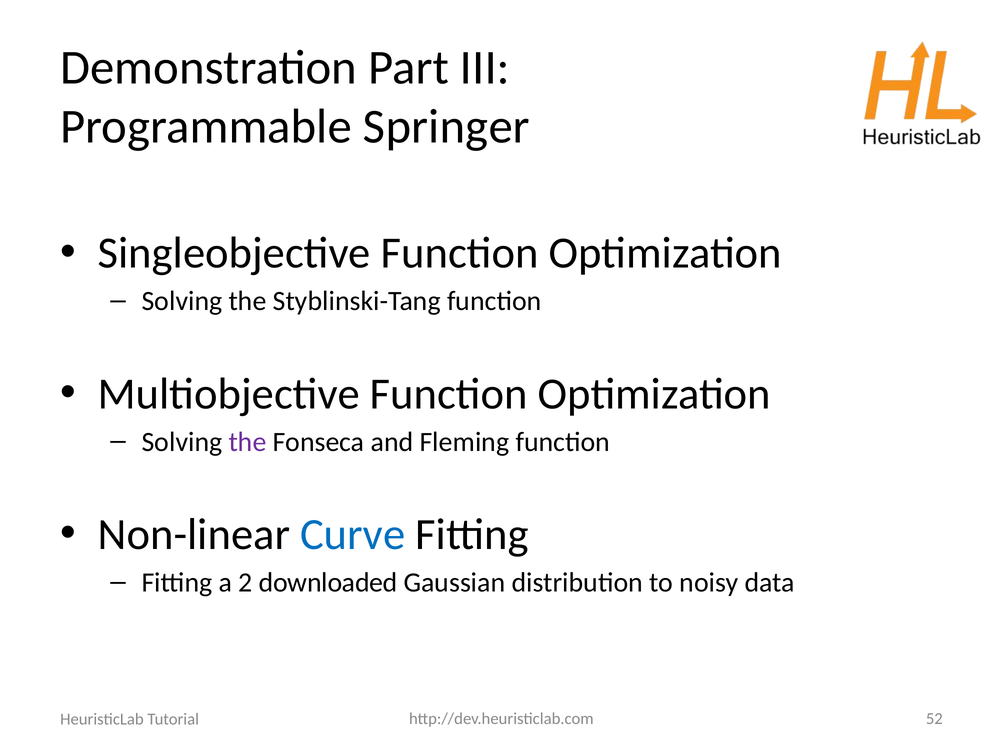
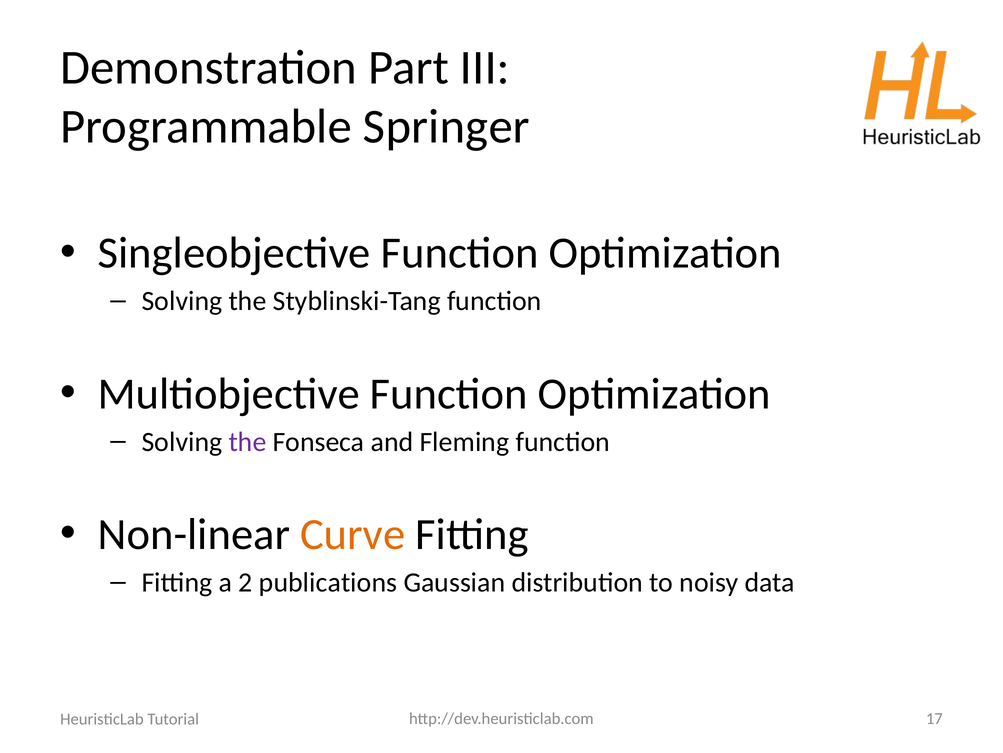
Curve colour: blue -> orange
downloaded: downloaded -> publications
52: 52 -> 17
